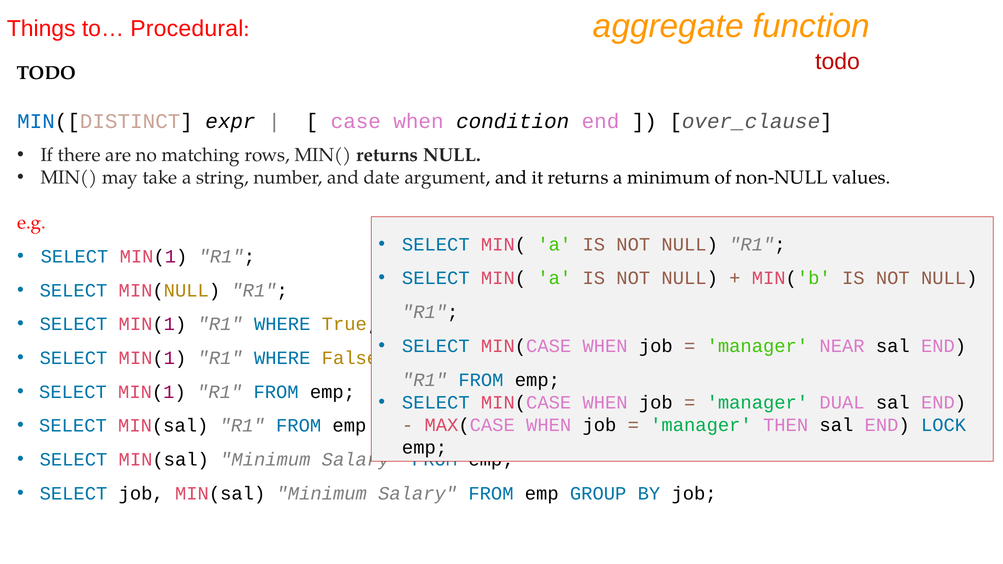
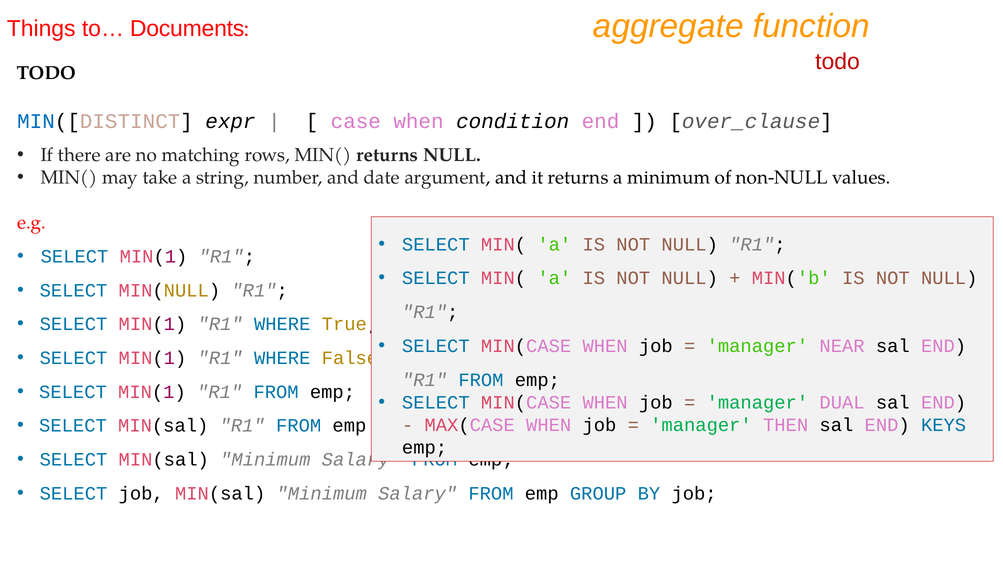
Procedural: Procedural -> Documents
LOCK: LOCK -> KEYS
